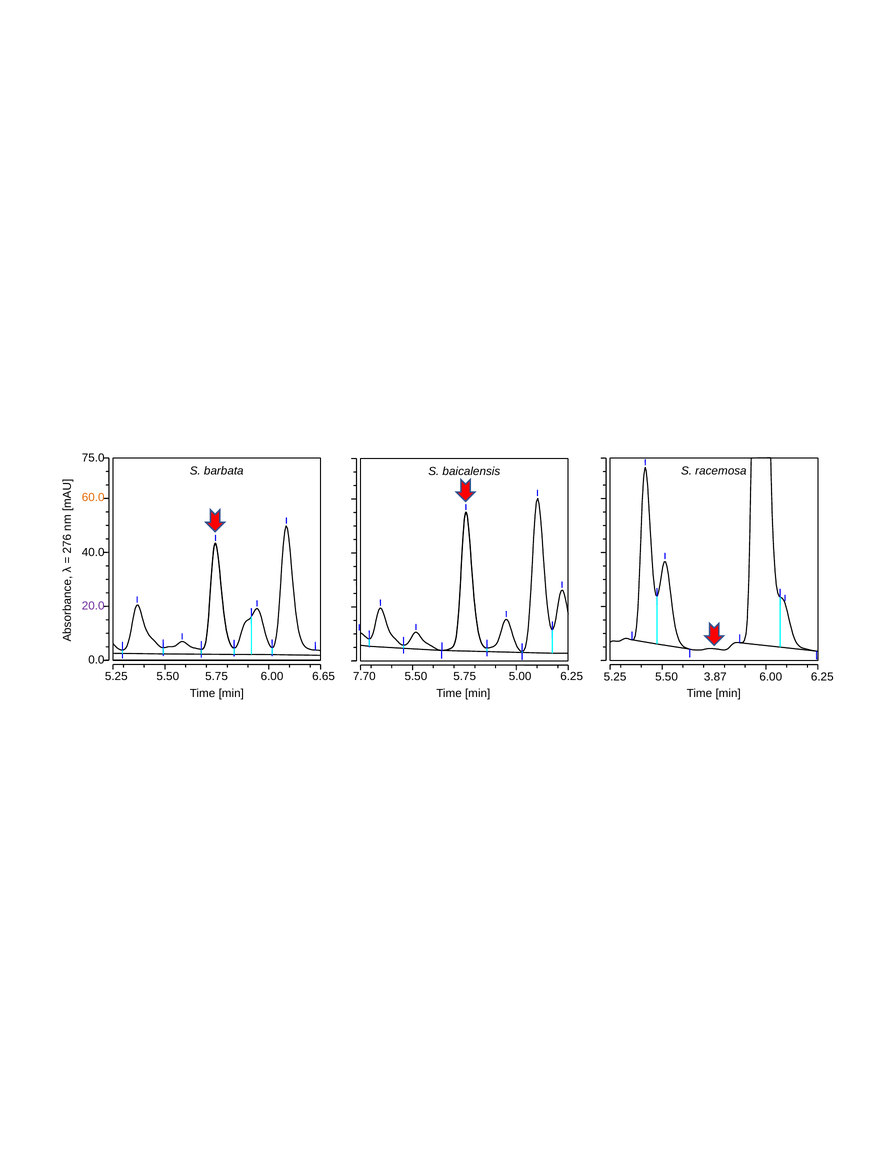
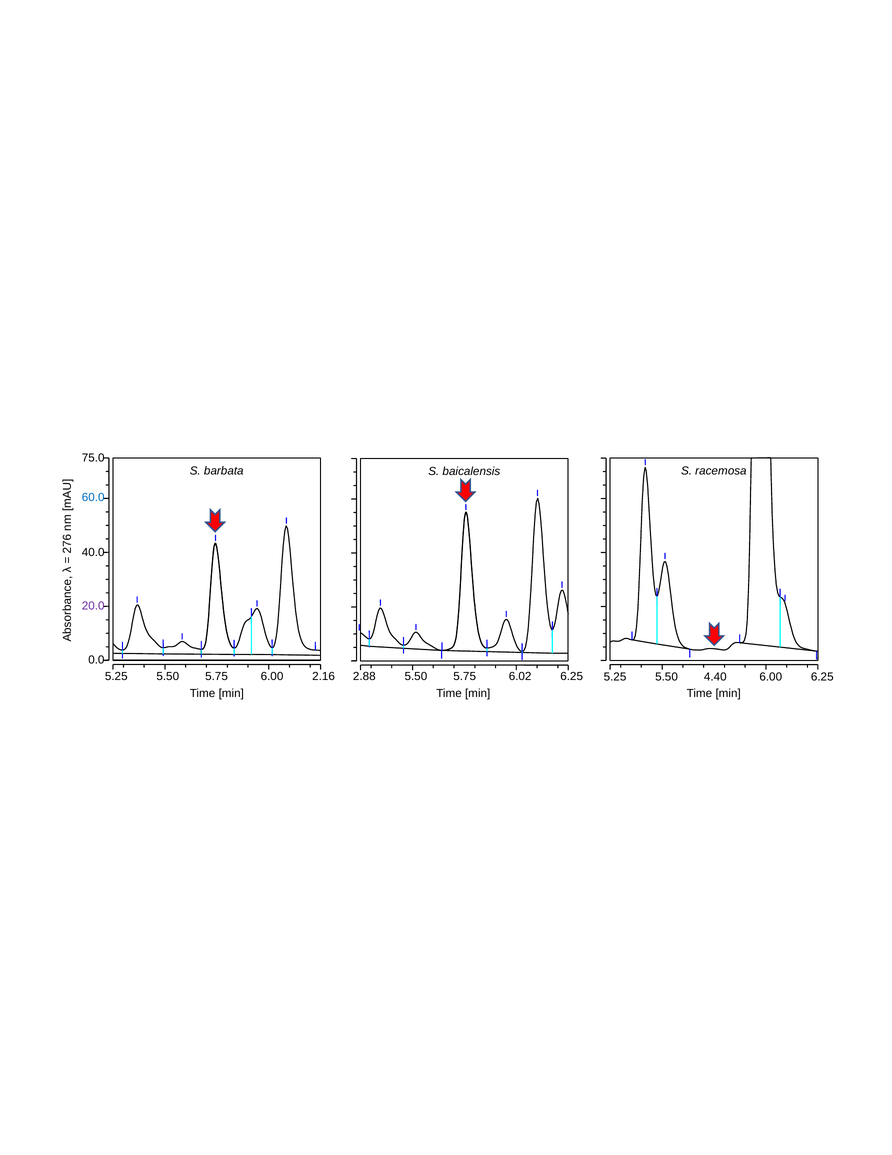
60.0 colour: orange -> blue
6.65: 6.65 -> 2.16
7.70: 7.70 -> 2.88
5.00: 5.00 -> 6.02
3.87: 3.87 -> 4.40
